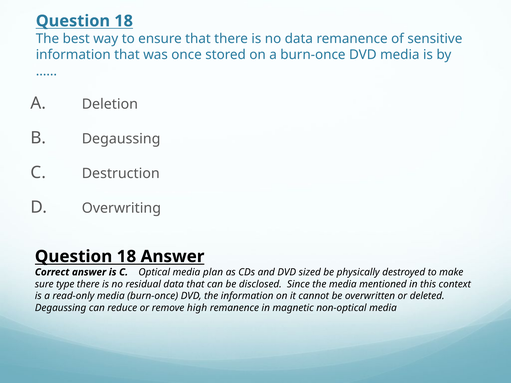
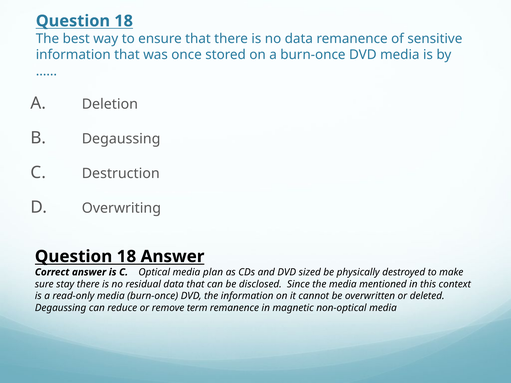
type: type -> stay
high: high -> term
